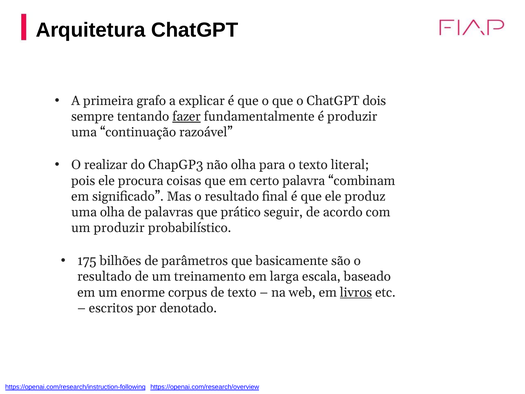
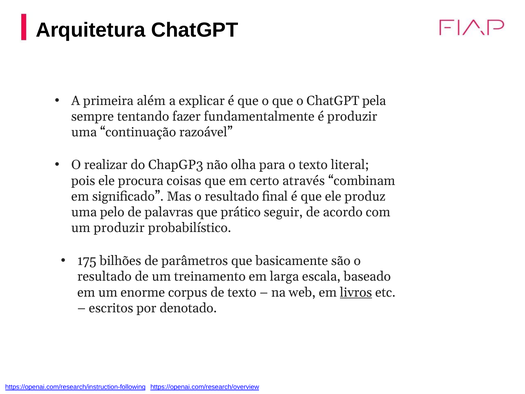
grafo: grafo -> além
dois: dois -> pela
fazer underline: present -> none
palavra: palavra -> através
uma olha: olha -> pelo
